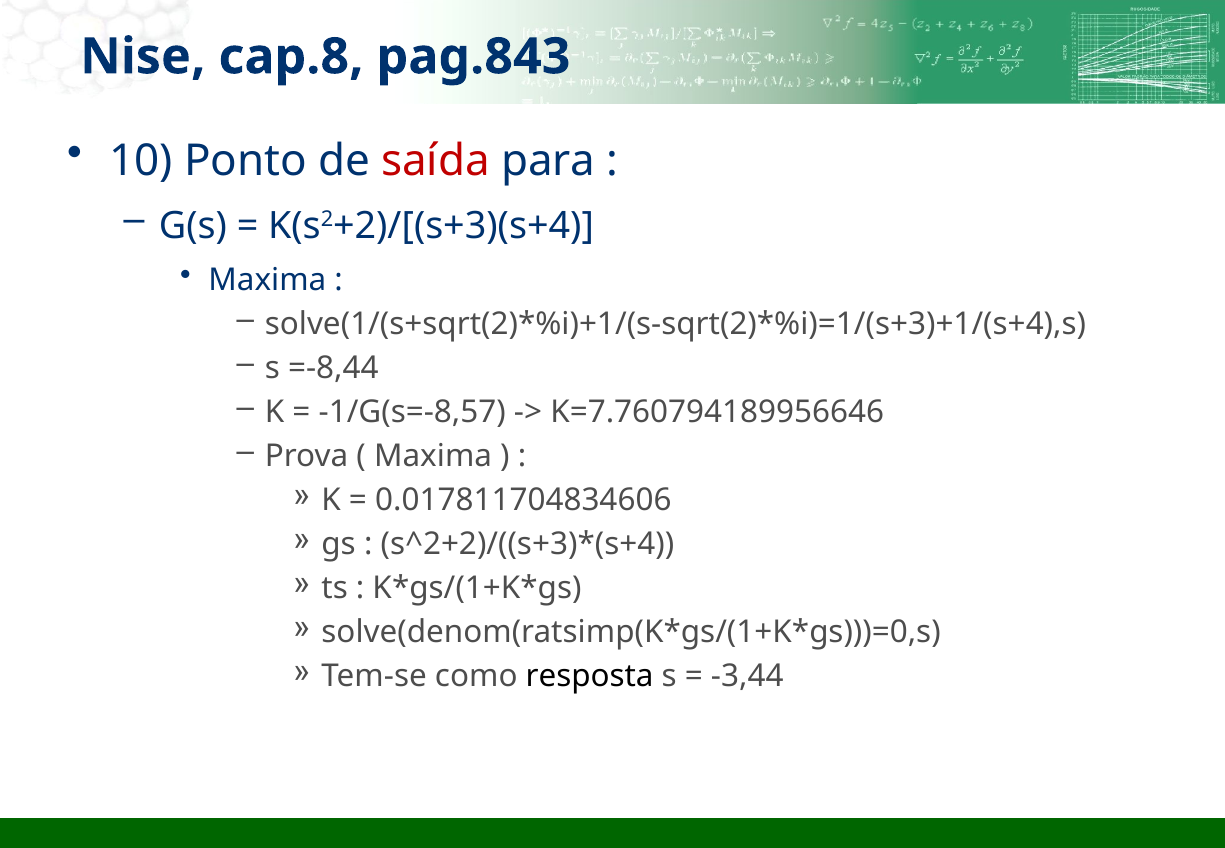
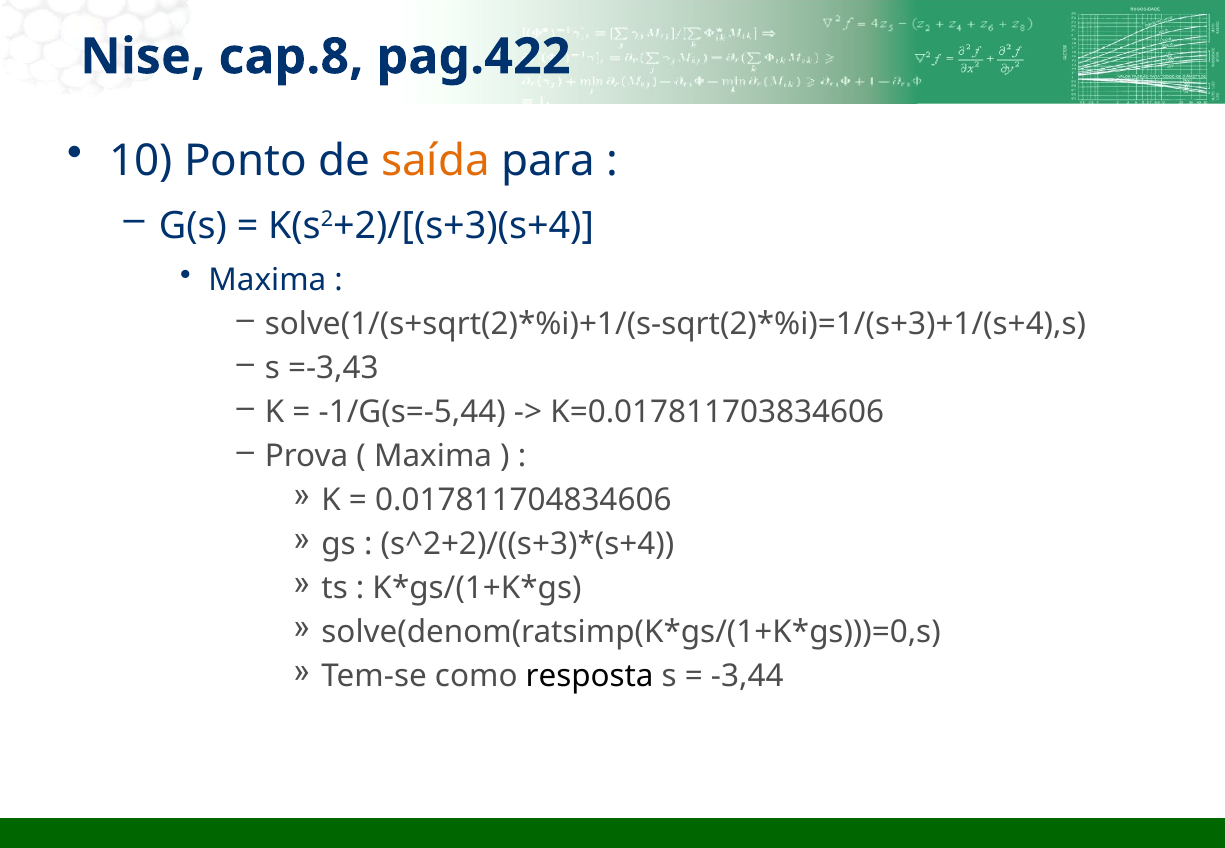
pag.843: pag.843 -> pag.422
saída colour: red -> orange
=-8,44: =-8,44 -> =-3,43
-1/G(s=-8,57: -1/G(s=-8,57 -> -1/G(s=-5,44
K=7.760794189956646: K=7.760794189956646 -> K=0.017811703834606
